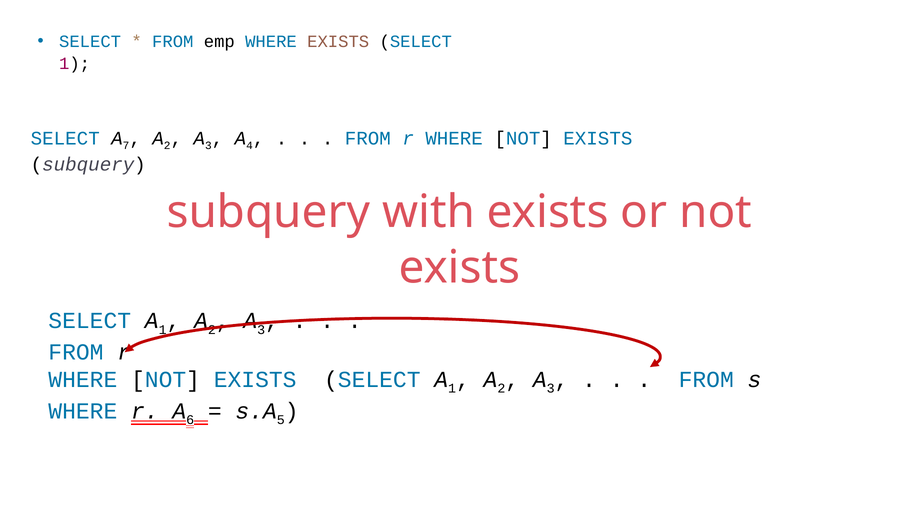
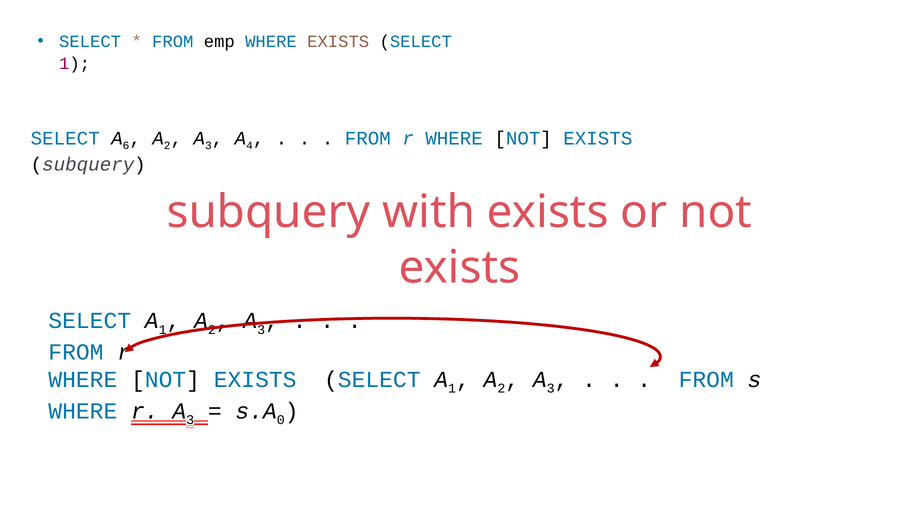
7: 7 -> 6
6 at (190, 420): 6 -> 3
5: 5 -> 0
